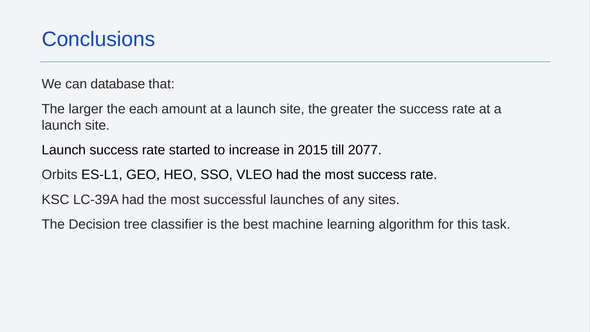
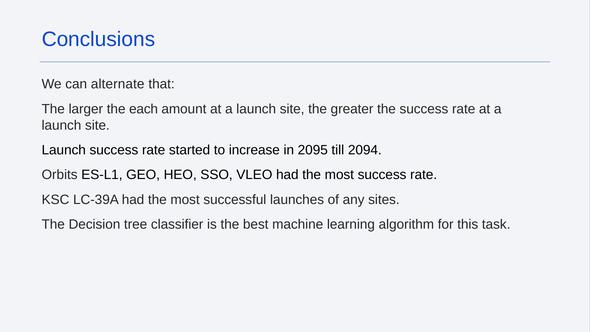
database: database -> alternate
2015: 2015 -> 2095
2077: 2077 -> 2094
